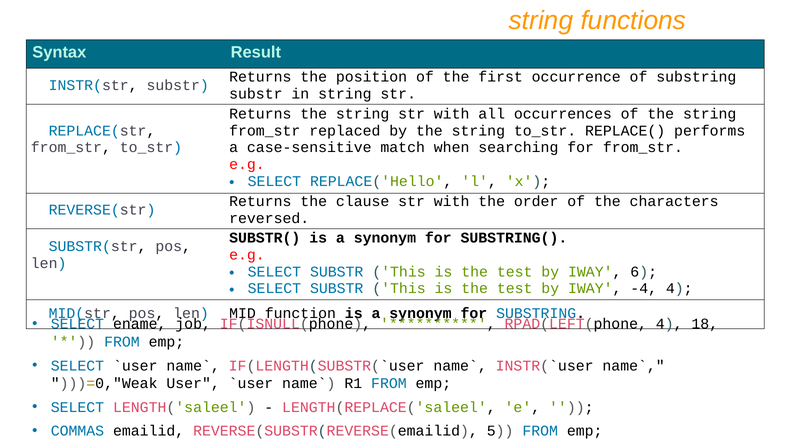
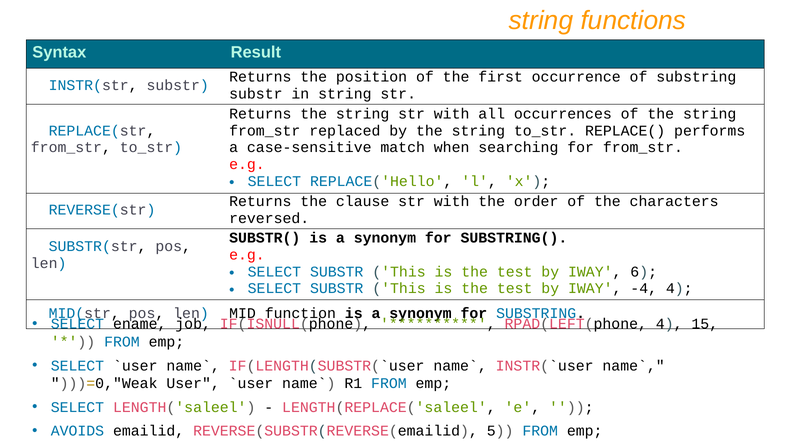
18: 18 -> 15
COMMAS: COMMAS -> AVOIDS
